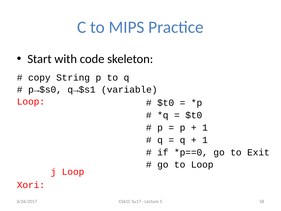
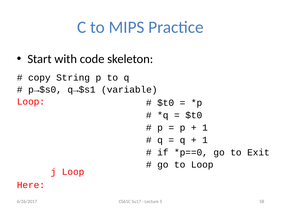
Xori: Xori -> Here
